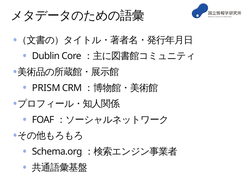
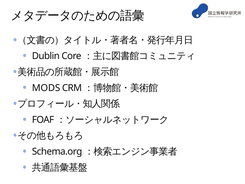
PRISM: PRISM -> MODS
